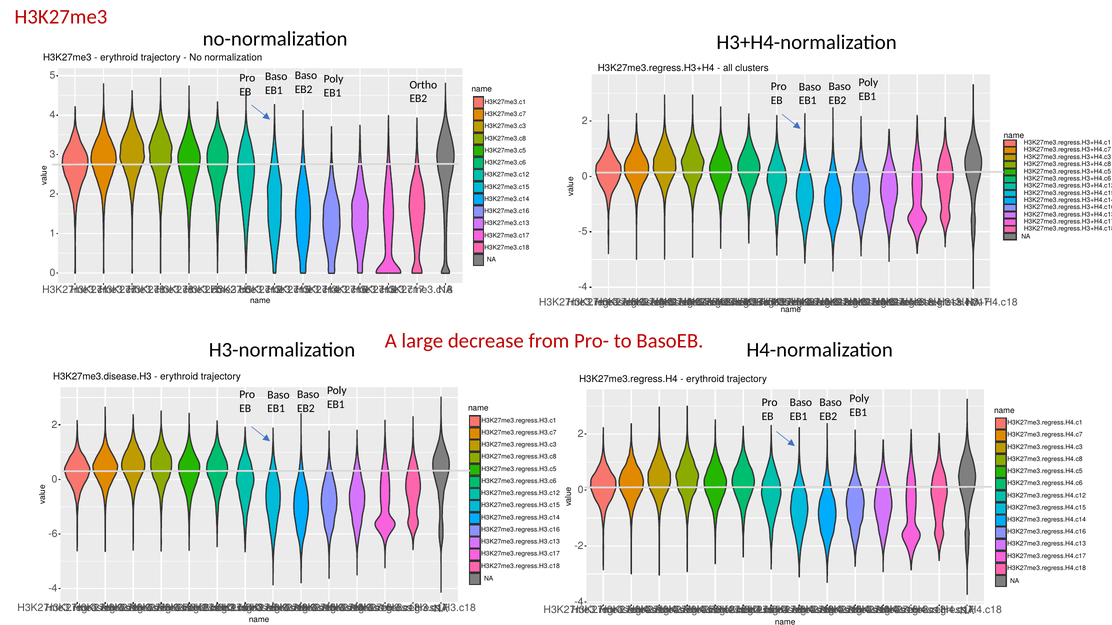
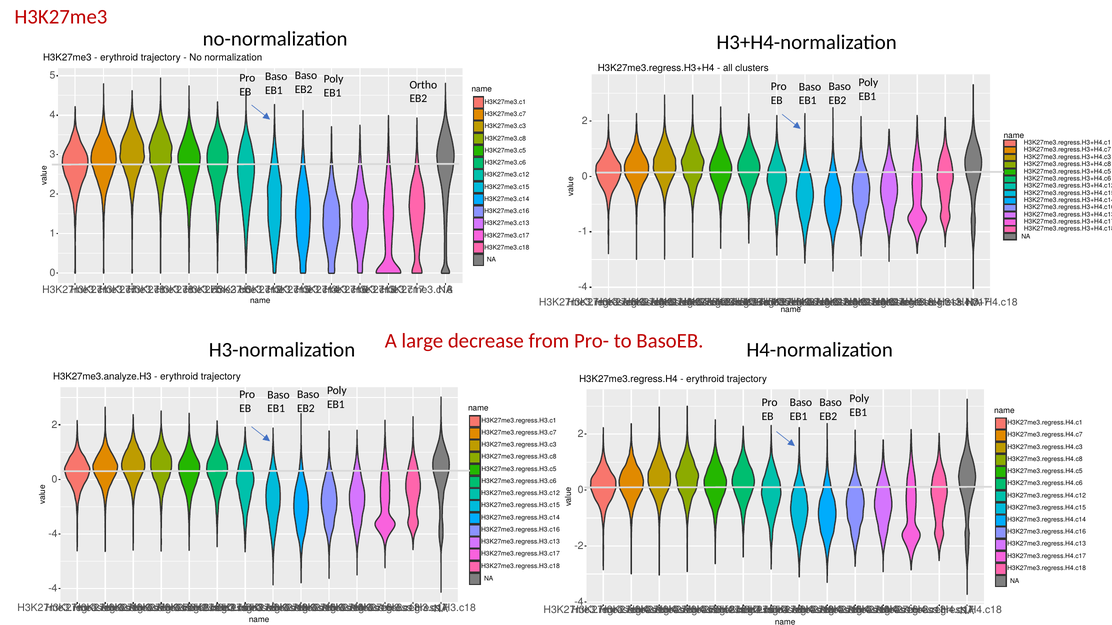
-5: -5 -> -1
H3K27me3.disease.H3: H3K27me3.disease.H3 -> H3K27me3.analyze.H3
-6 at (53, 534): -6 -> -4
